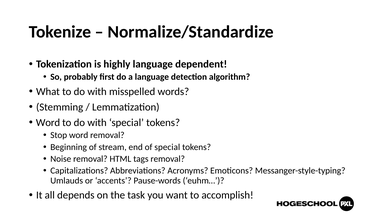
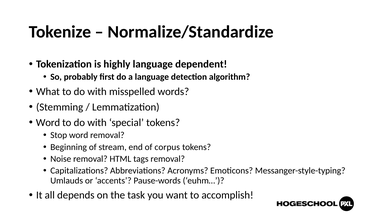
of special: special -> corpus
